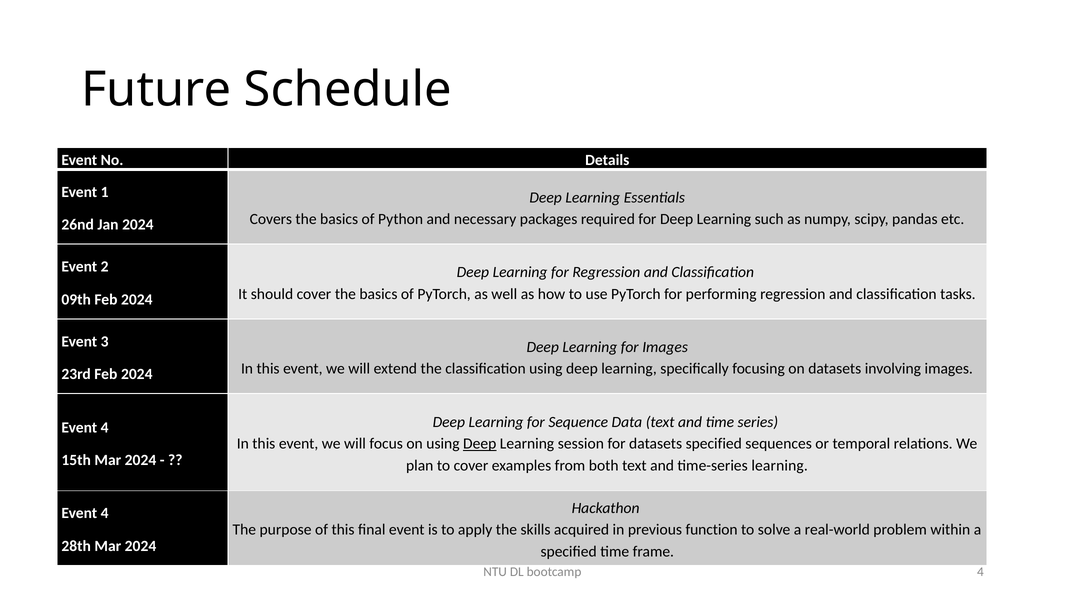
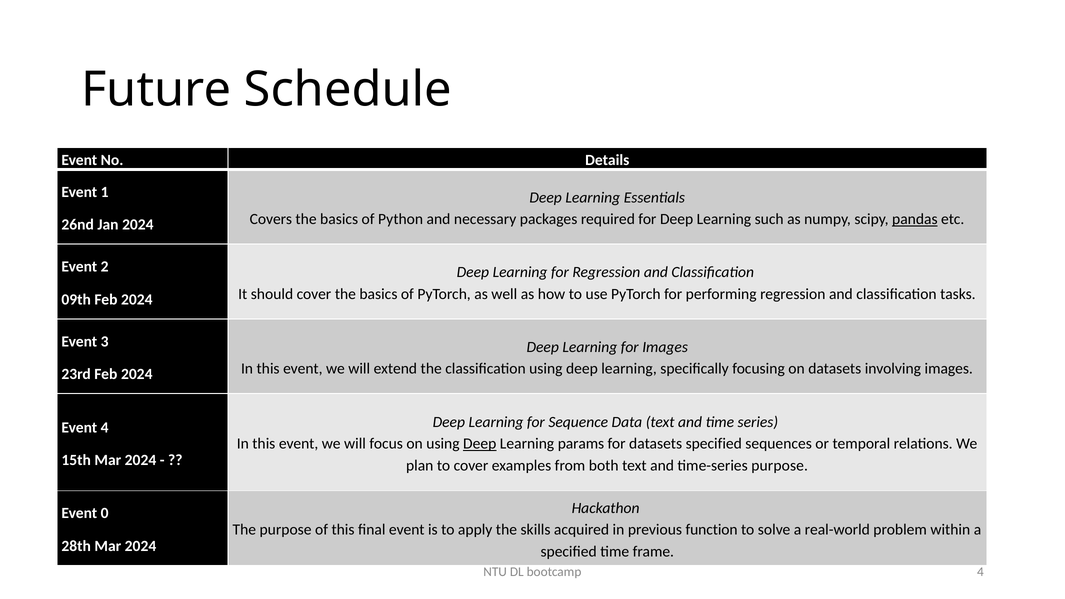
pandas underline: none -> present
session: session -> params
time-series learning: learning -> purpose
4 at (105, 513): 4 -> 0
